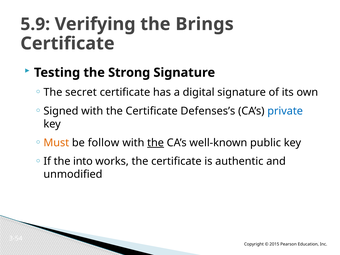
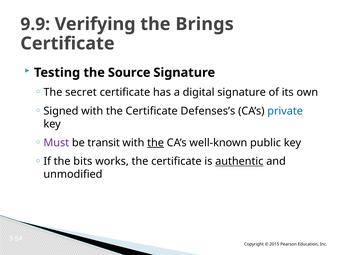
5.9: 5.9 -> 9.9
Strong: Strong -> Source
Must colour: orange -> purple
follow: follow -> transit
into: into -> bits
authentic underline: none -> present
